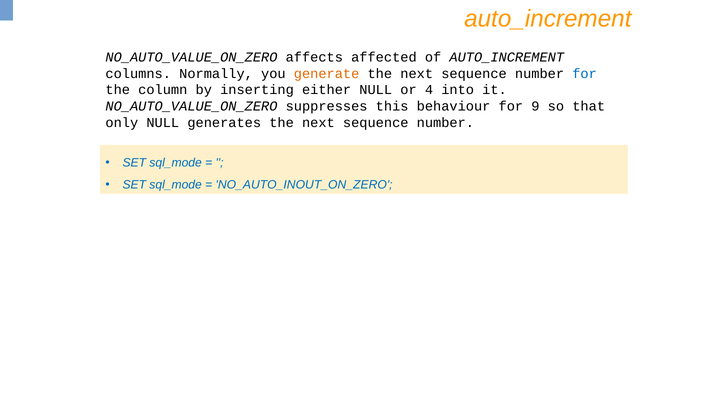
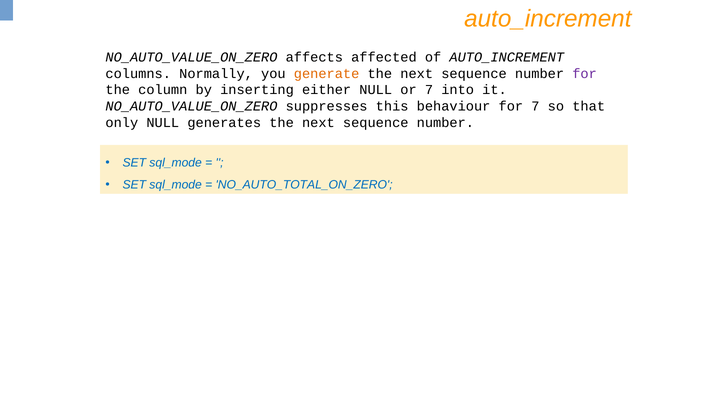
for at (585, 74) colour: blue -> purple
or 4: 4 -> 7
for 9: 9 -> 7
NO_AUTO_INOUT_ON_ZERO: NO_AUTO_INOUT_ON_ZERO -> NO_AUTO_TOTAL_ON_ZERO
